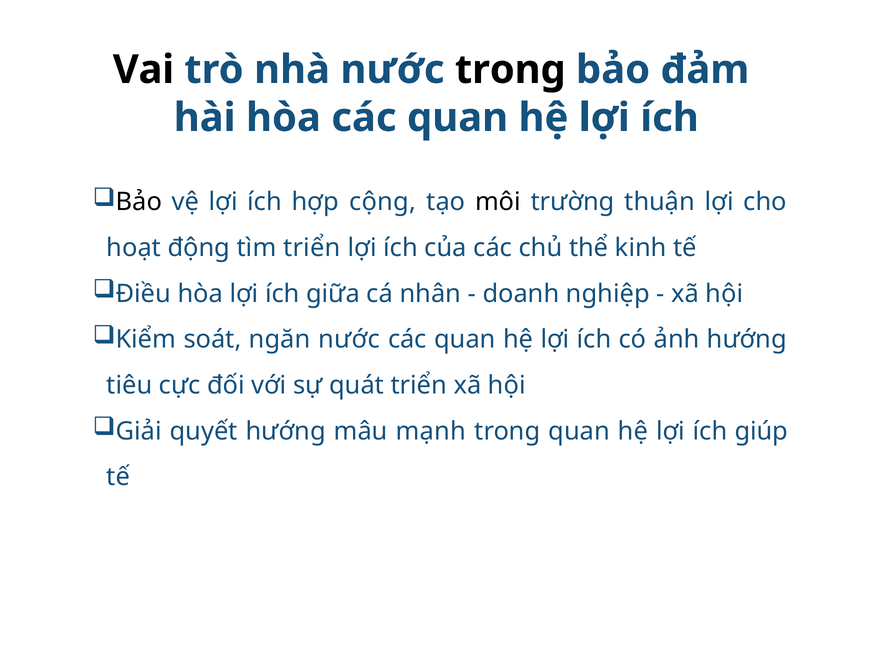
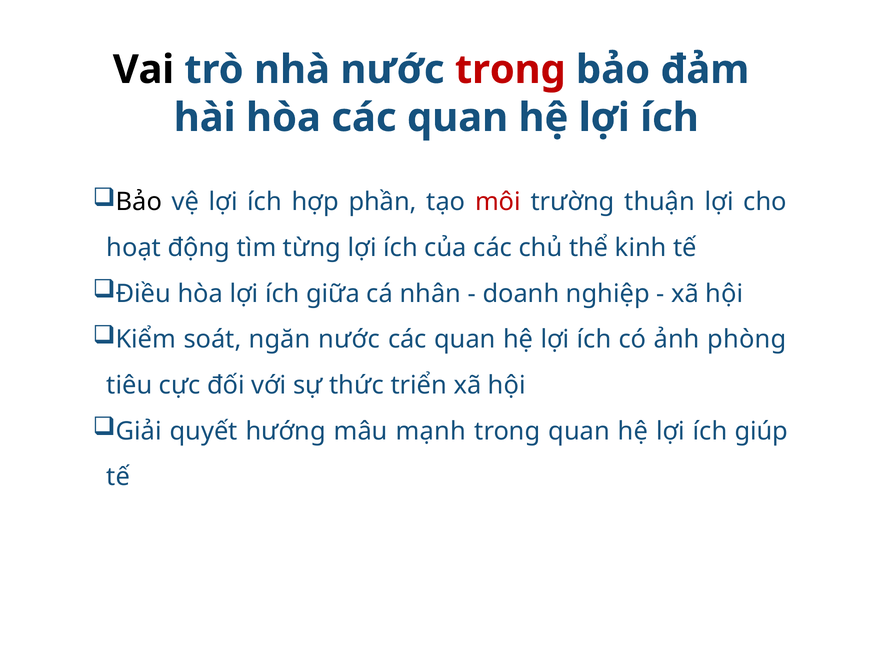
trong at (510, 70) colour: black -> red
cộng: cộng -> phần
môi colour: black -> red
tìm triển: triển -> từng
ảnh hướng: hướng -> phòng
quát: quát -> thức
